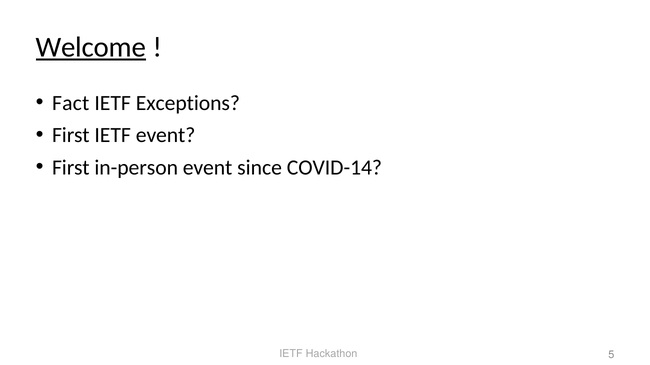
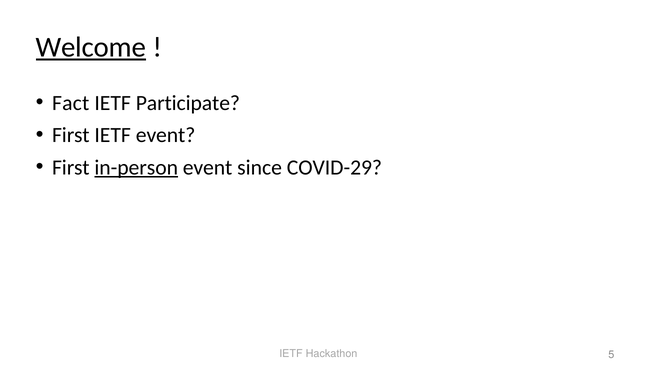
Exceptions: Exceptions -> Participate
in-person underline: none -> present
COVID-14: COVID-14 -> COVID-29
